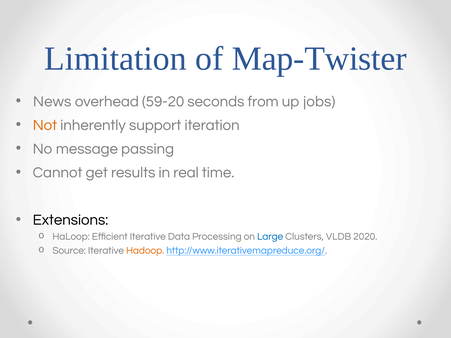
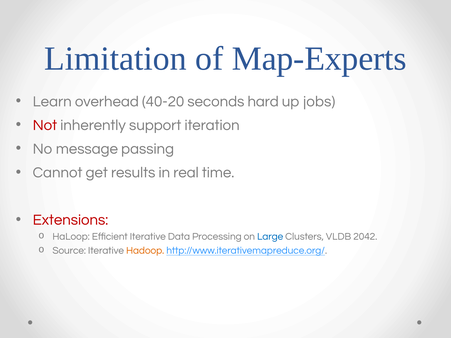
Map-Twister: Map-Twister -> Map-Experts
News: News -> Learn
59-20: 59-20 -> 40-20
from: from -> hard
Not colour: orange -> red
Extensions colour: black -> red
2020: 2020 -> 2042
